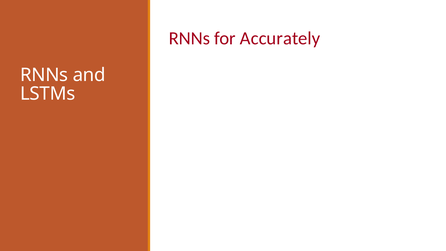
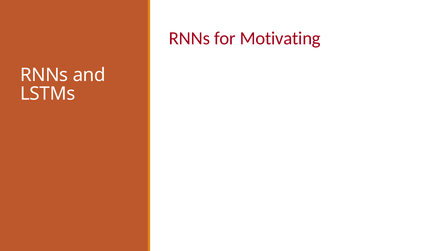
Accurately: Accurately -> Motivating
